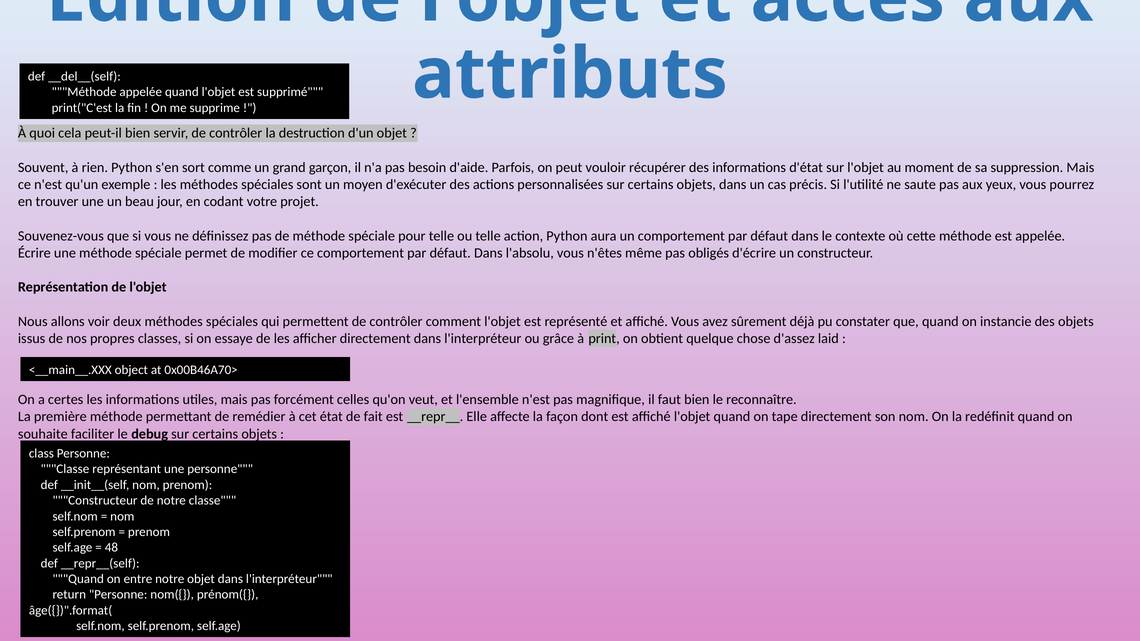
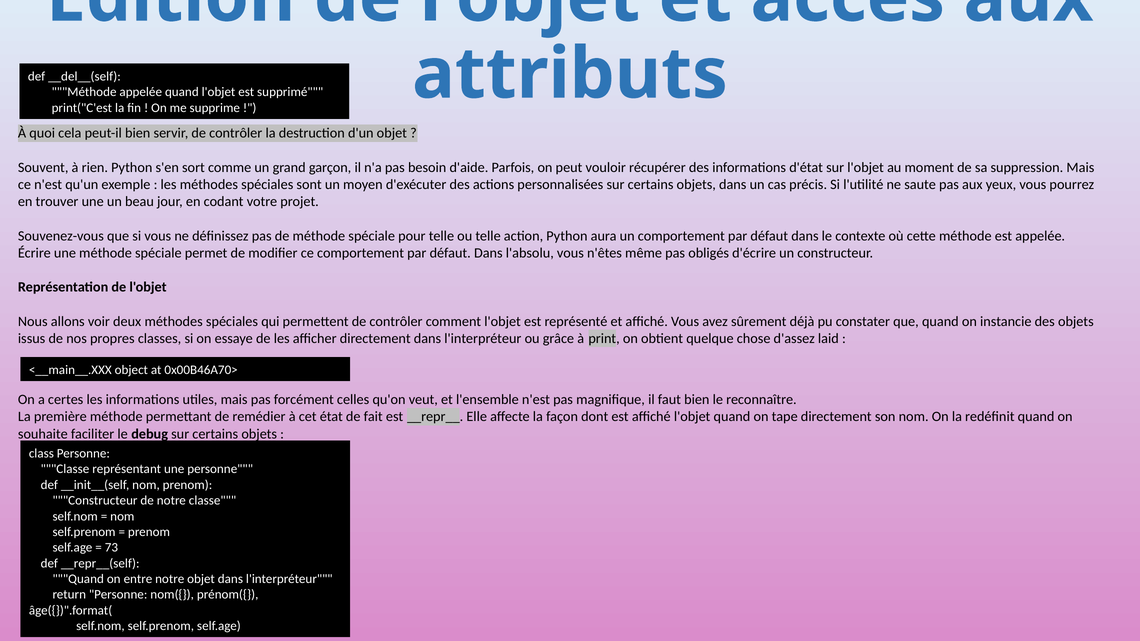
48: 48 -> 73
